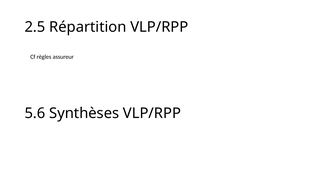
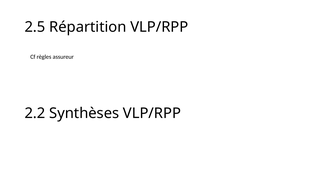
5.6: 5.6 -> 2.2
